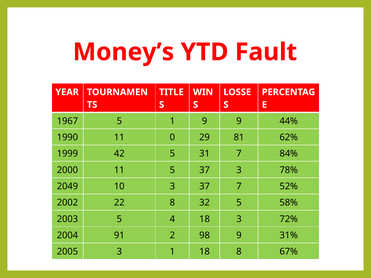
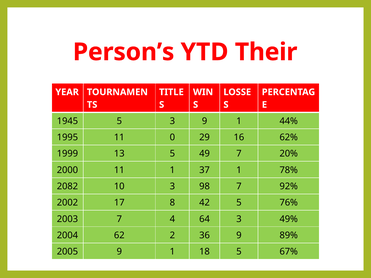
Money’s: Money’s -> Person’s
Fault: Fault -> Their
1967: 1967 -> 1945
5 1: 1 -> 3
9 at (239, 121): 9 -> 1
1990: 1990 -> 1995
81: 81 -> 16
42: 42 -> 13
31: 31 -> 49
84%: 84% -> 20%
11 5: 5 -> 1
37 3: 3 -> 1
2049: 2049 -> 2082
3 37: 37 -> 98
52%: 52% -> 92%
22: 22 -> 17
32: 32 -> 42
58%: 58% -> 76%
2003 5: 5 -> 7
4 18: 18 -> 64
72%: 72% -> 49%
91: 91 -> 62
98: 98 -> 36
31%: 31% -> 89%
2005 3: 3 -> 9
18 8: 8 -> 5
